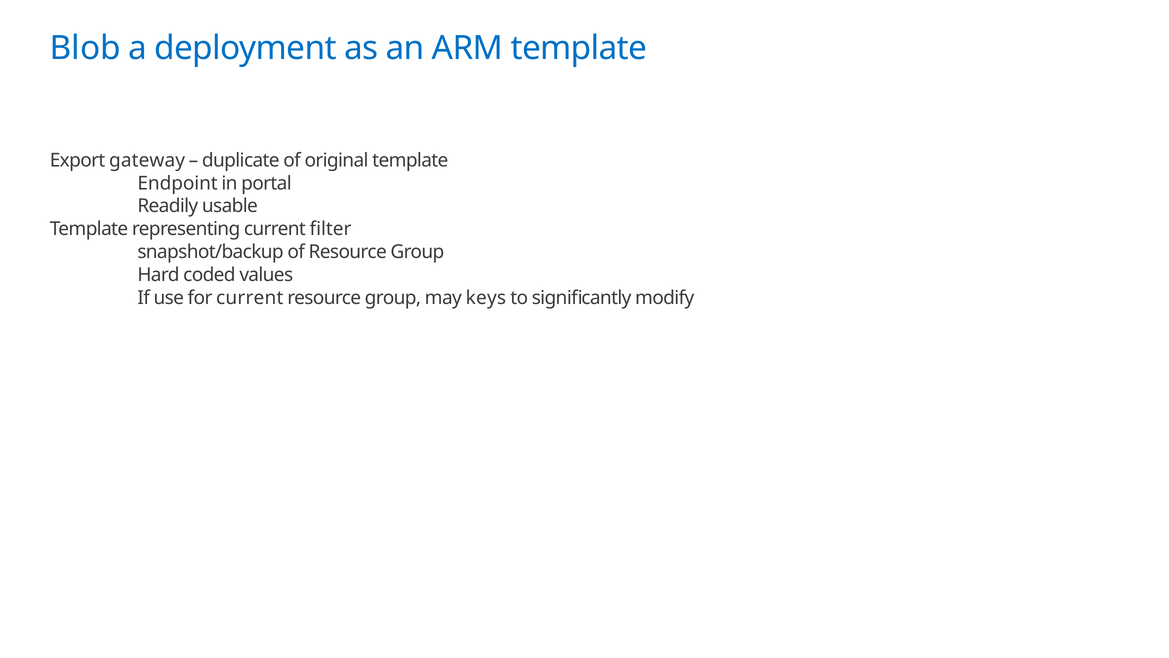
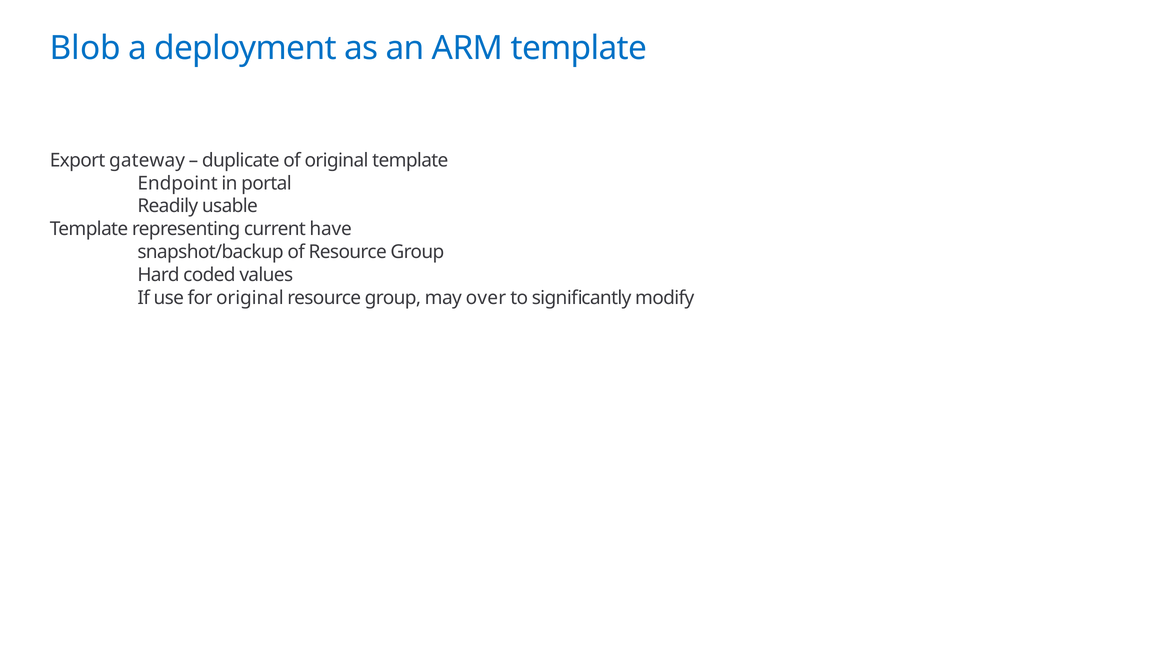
filter: filter -> have
for current: current -> original
keys: keys -> over
